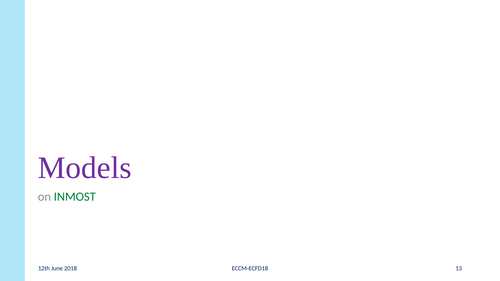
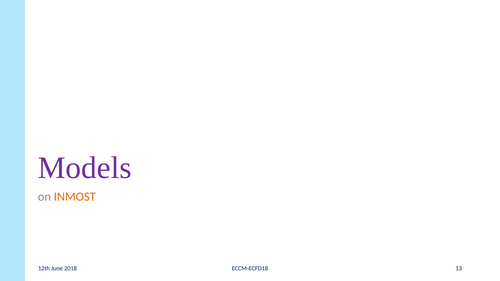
INMOST colour: green -> orange
